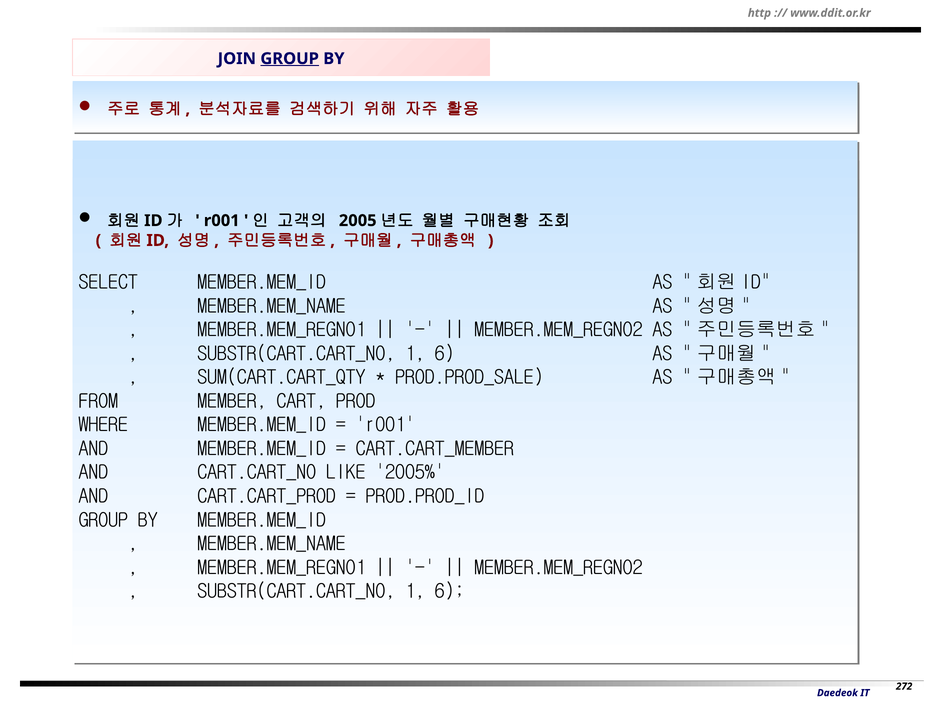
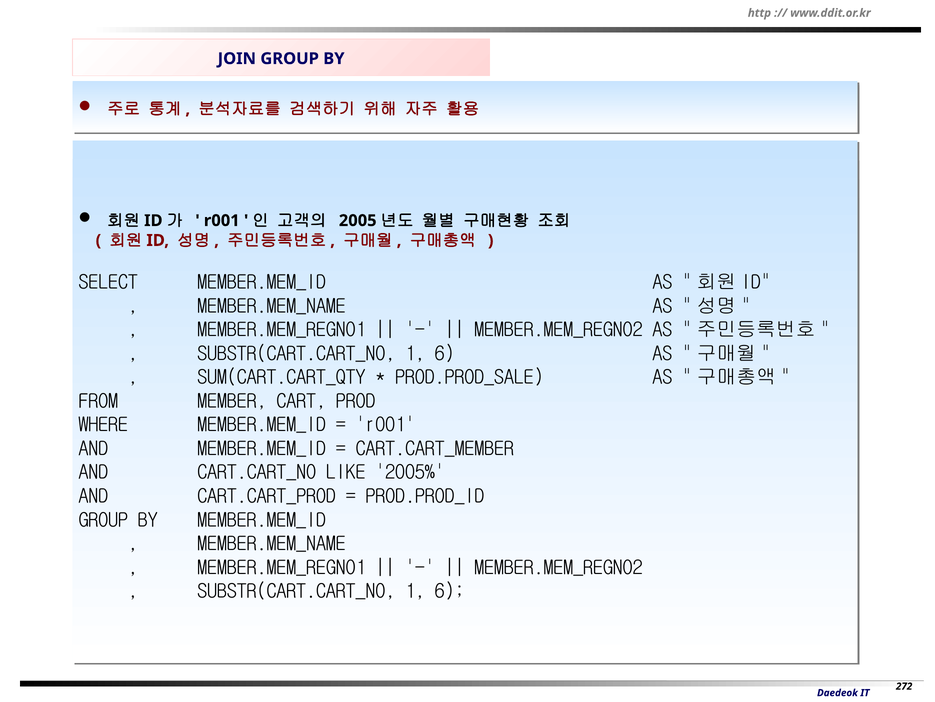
GROUP at (290, 59) underline: present -> none
